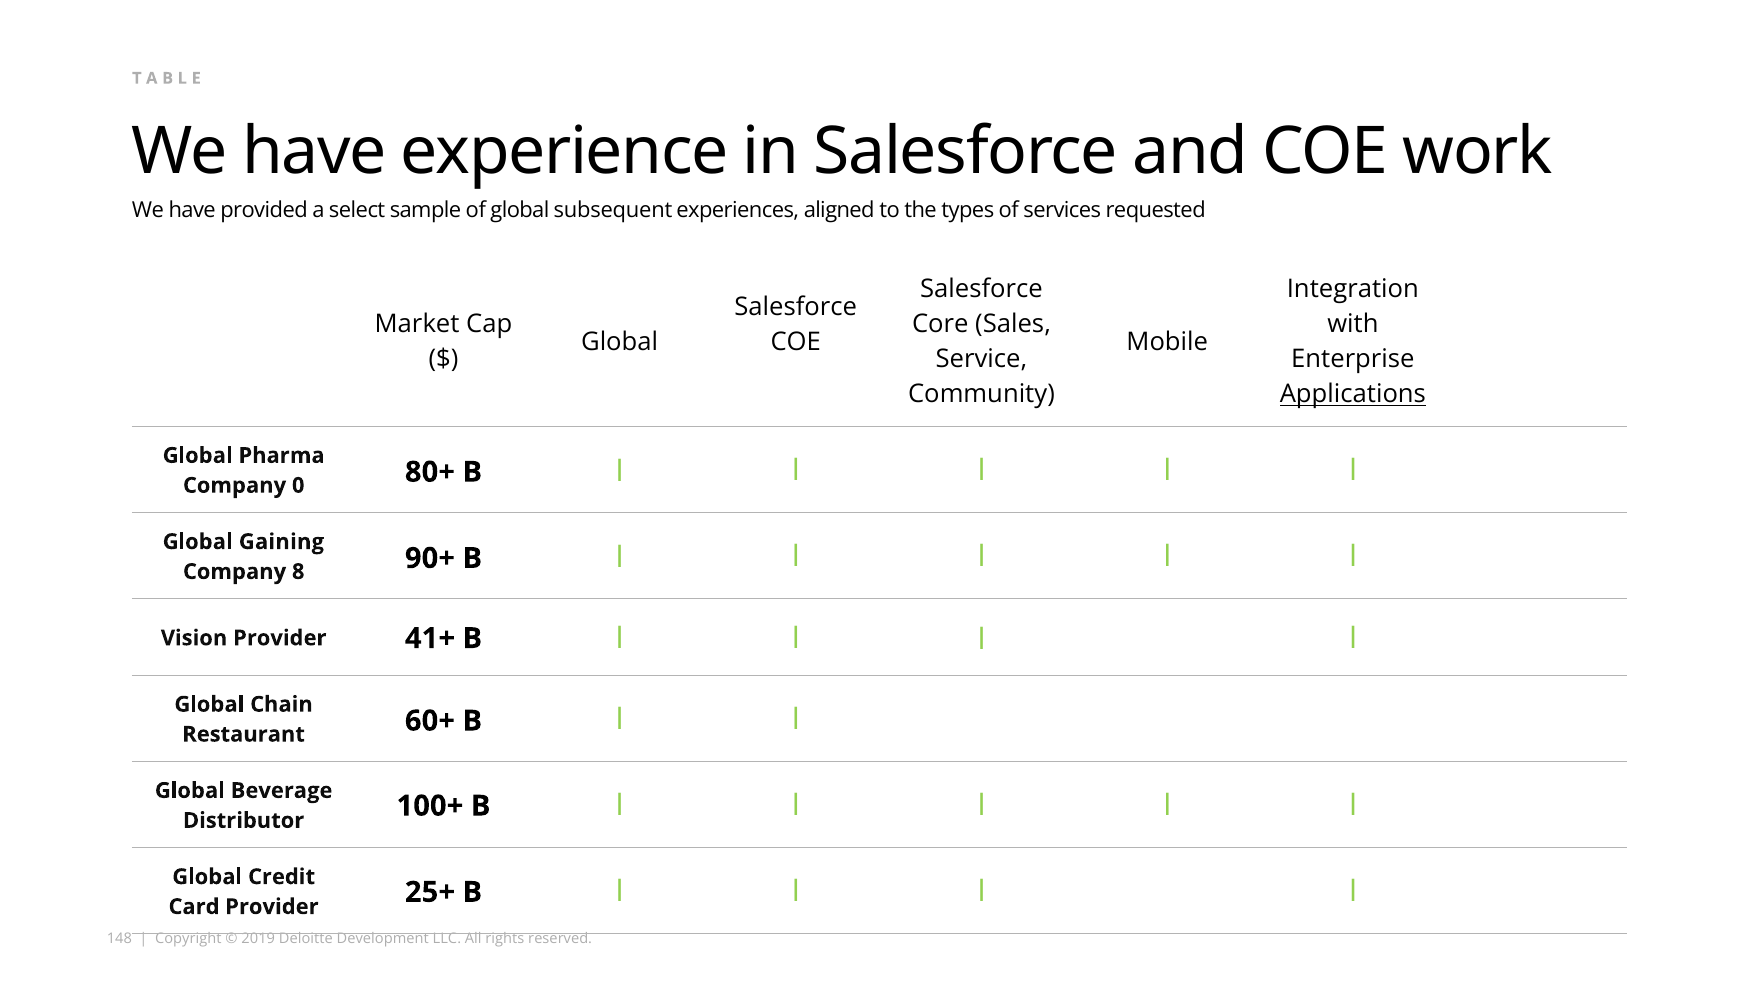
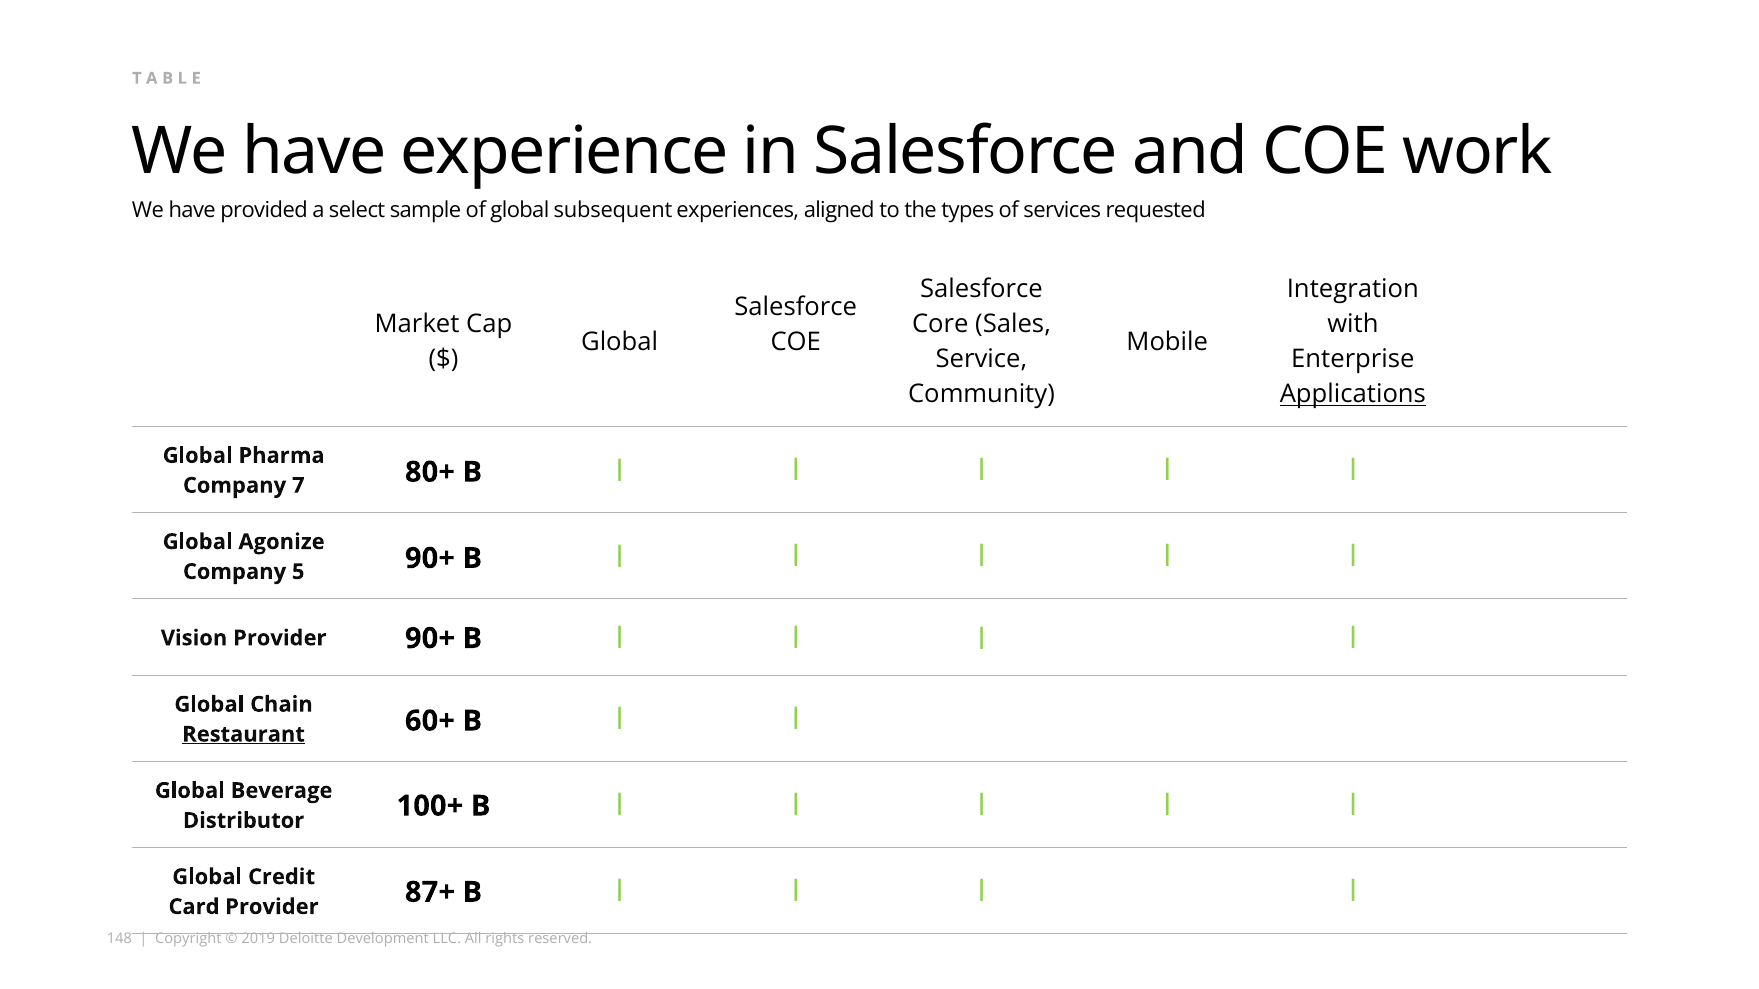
0: 0 -> 7
Gaining: Gaining -> Agonize
8: 8 -> 5
Provider 41+: 41+ -> 90+
Restaurant underline: none -> present
25+: 25+ -> 87+
